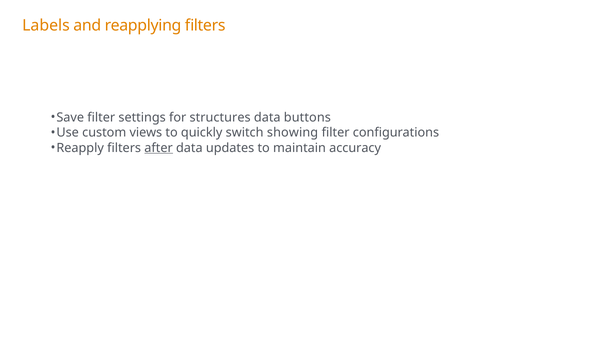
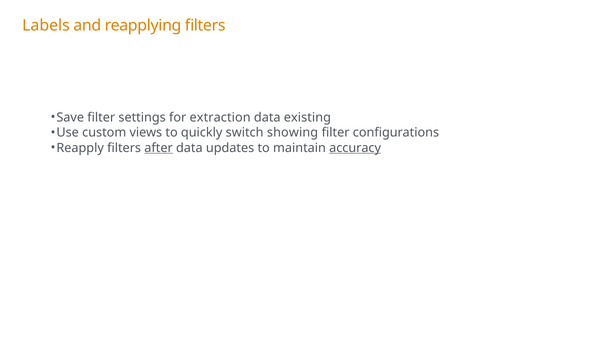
structures: structures -> extraction
buttons: buttons -> existing
accuracy underline: none -> present
